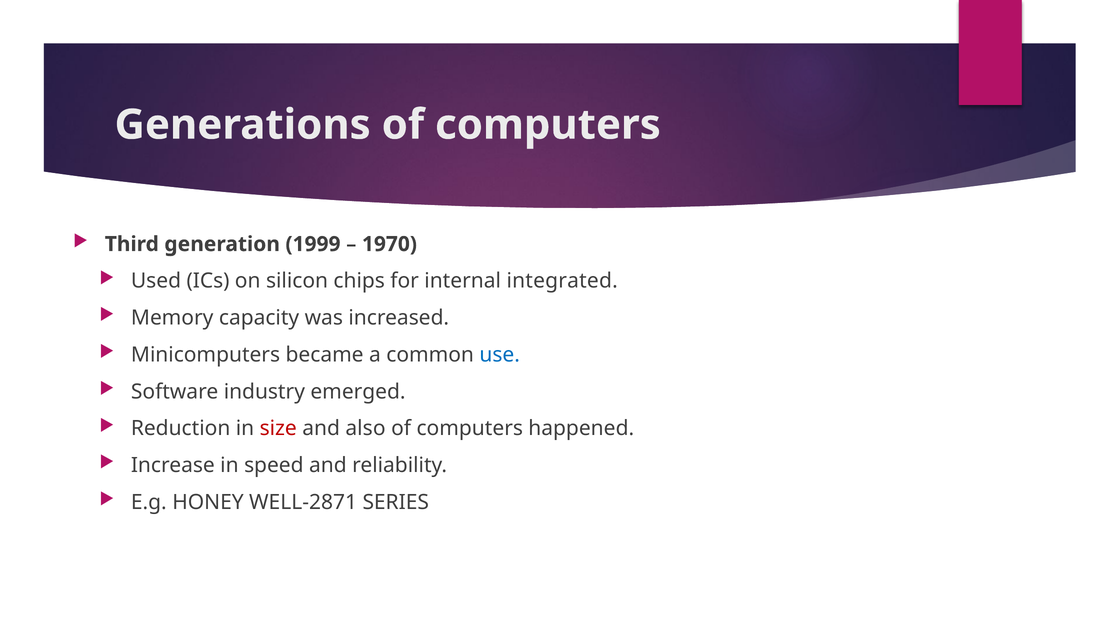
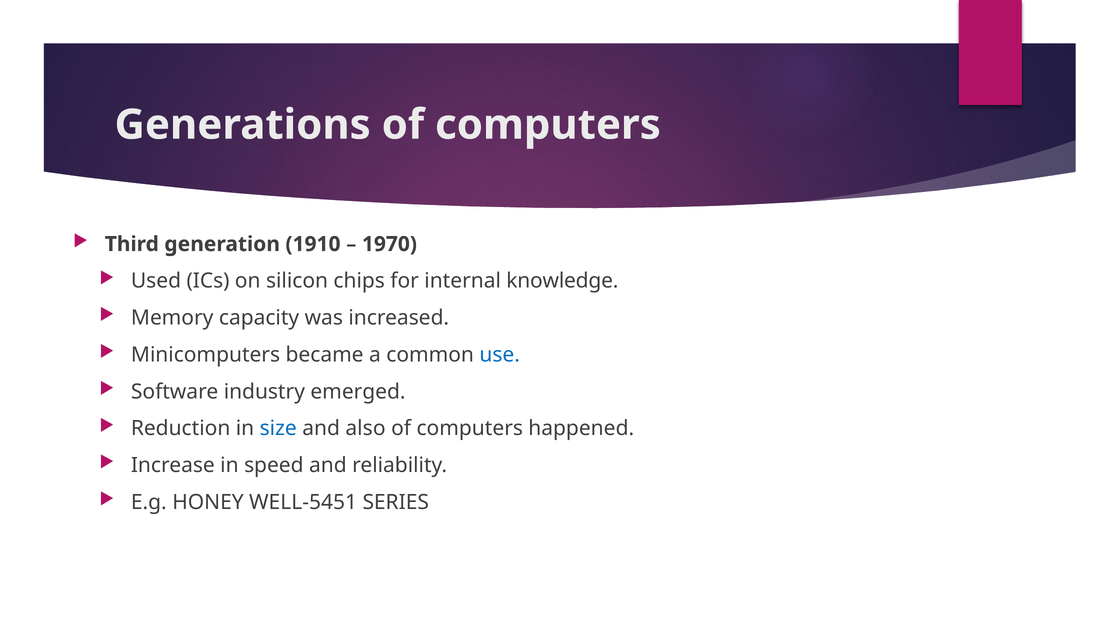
1999: 1999 -> 1910
integrated: integrated -> knowledge
size colour: red -> blue
WELL-2871: WELL-2871 -> WELL-5451
